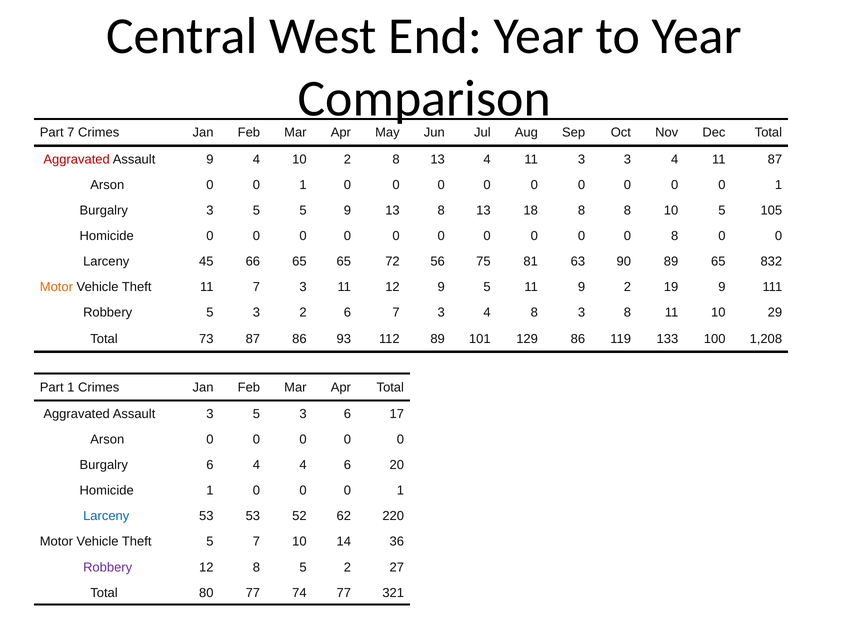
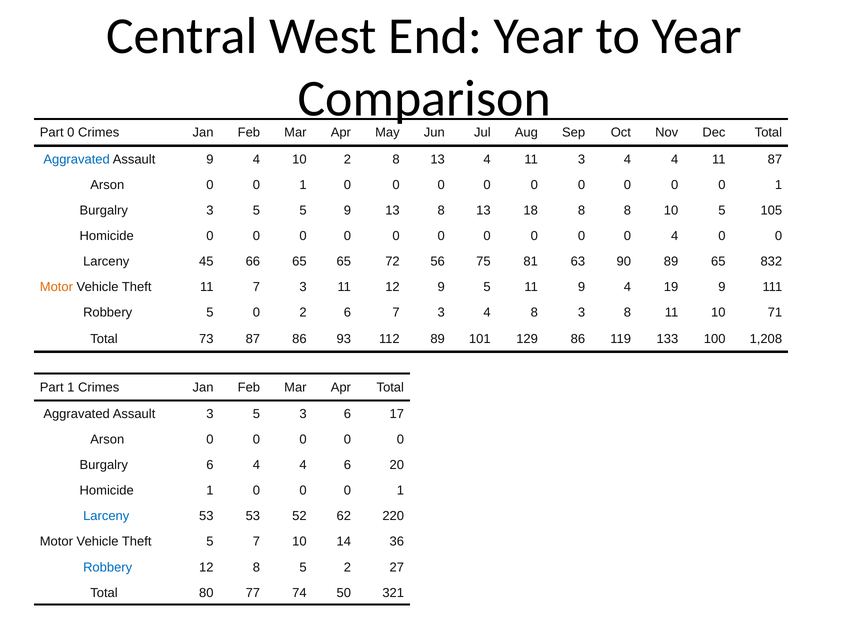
Part 7: 7 -> 0
Aggravated at (77, 159) colour: red -> blue
11 3 3: 3 -> 4
0 8: 8 -> 4
11 9 2: 2 -> 4
Robbery 5 3: 3 -> 0
29: 29 -> 71
Robbery at (108, 567) colour: purple -> blue
74 77: 77 -> 50
